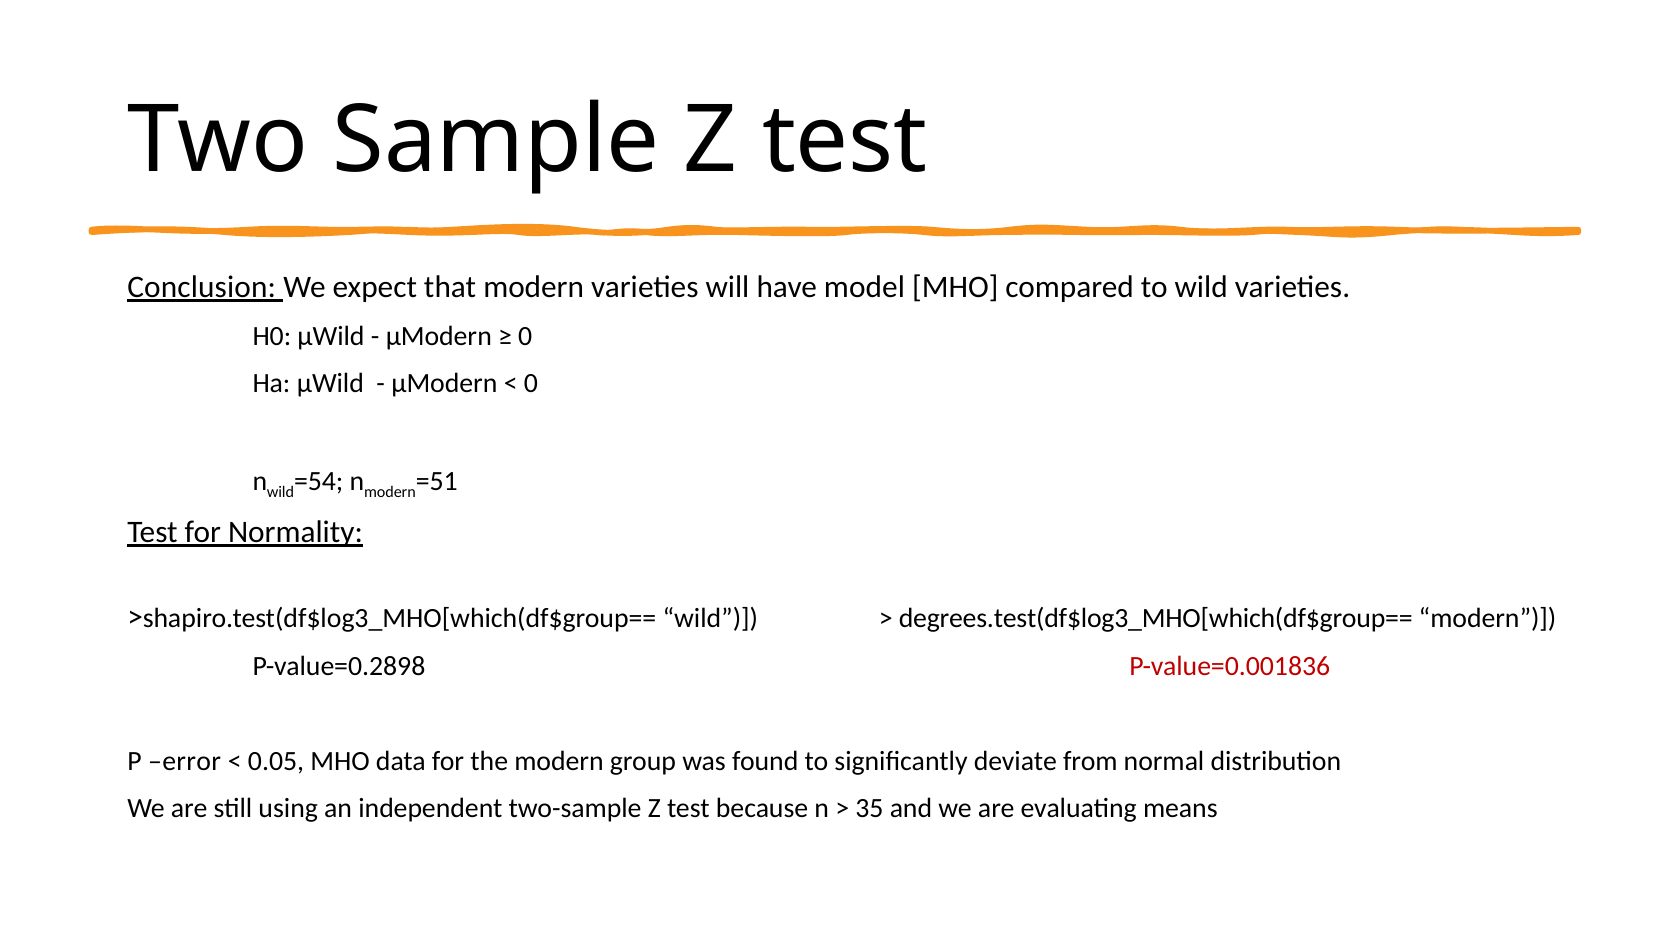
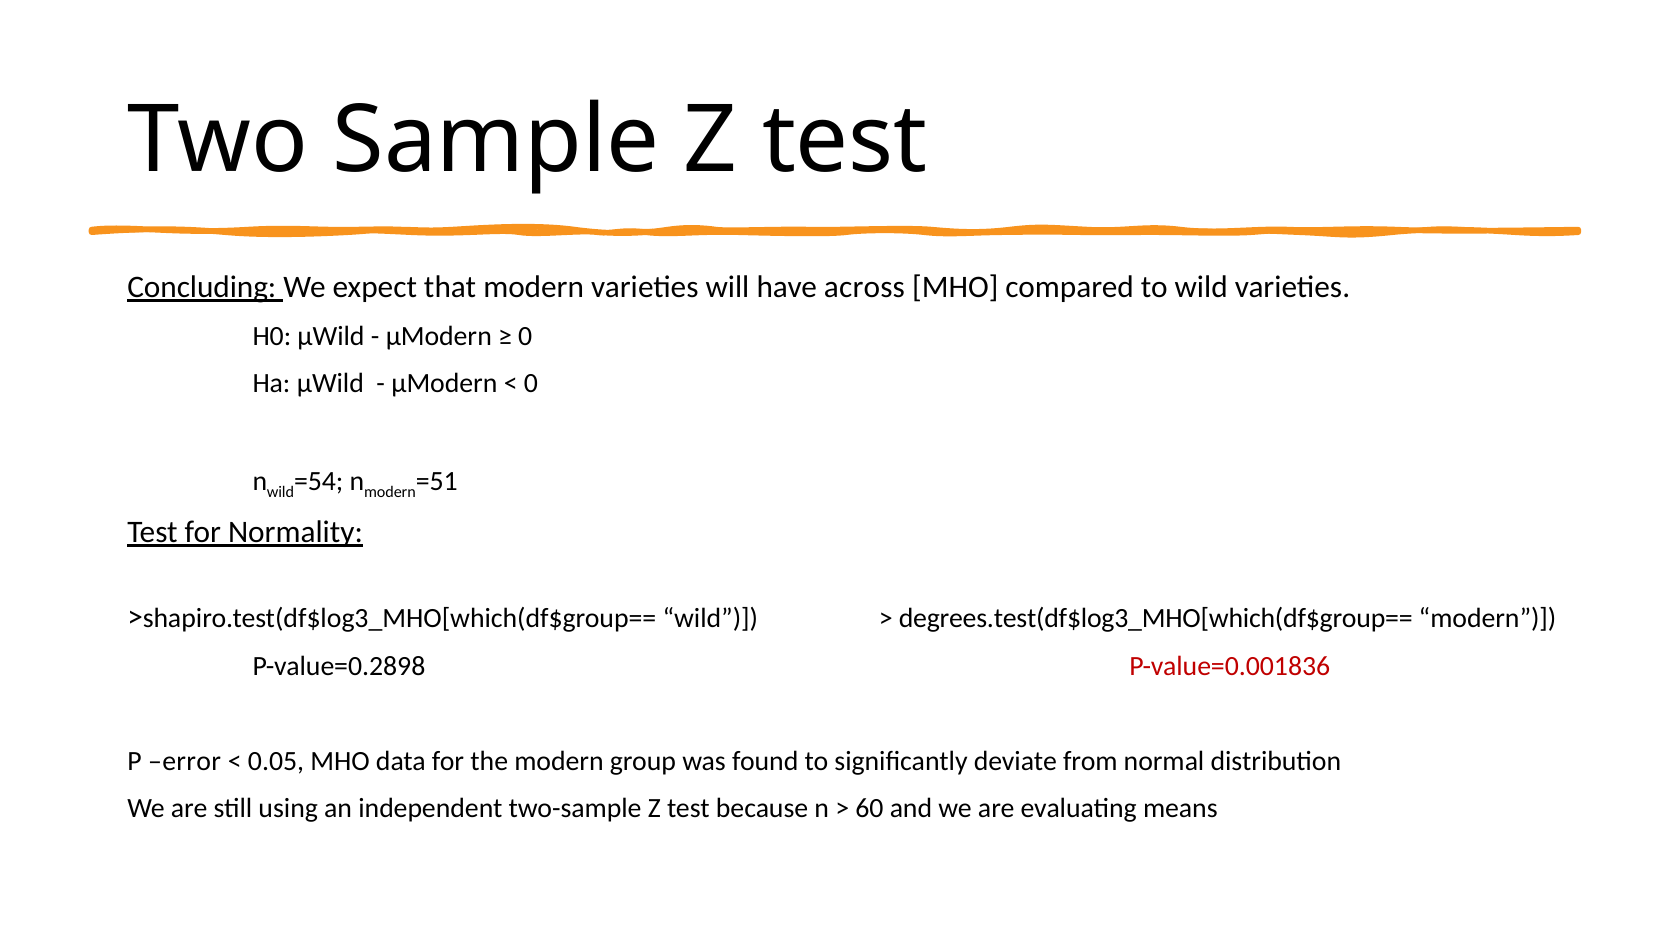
Conclusion: Conclusion -> Concluding
model: model -> across
35: 35 -> 60
